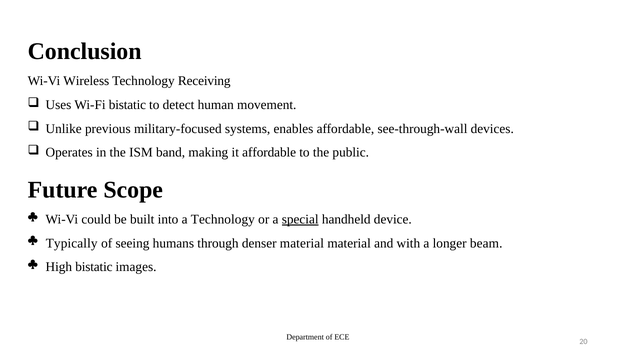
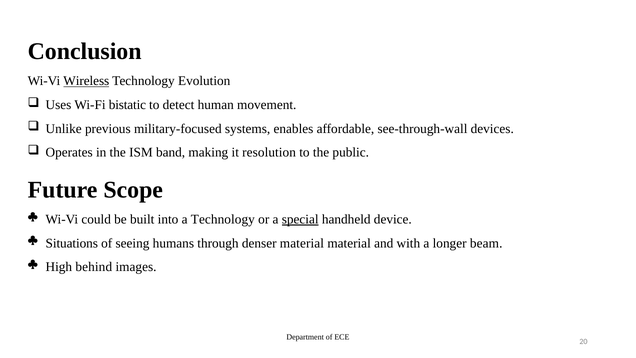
Wireless underline: none -> present
Receiving: Receiving -> Evolution
it affordable: affordable -> resolution
Typically: Typically -> Situations
High bistatic: bistatic -> behind
